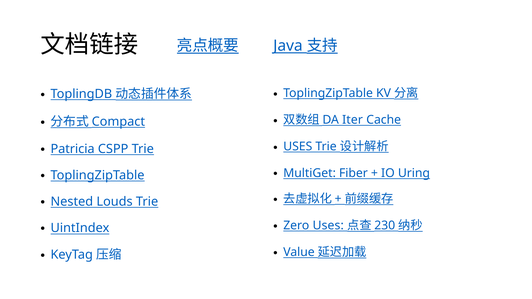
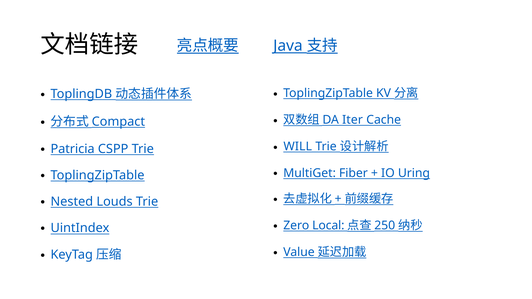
USES at (298, 147): USES -> WILL
Zero Uses: Uses -> Local
230: 230 -> 250
